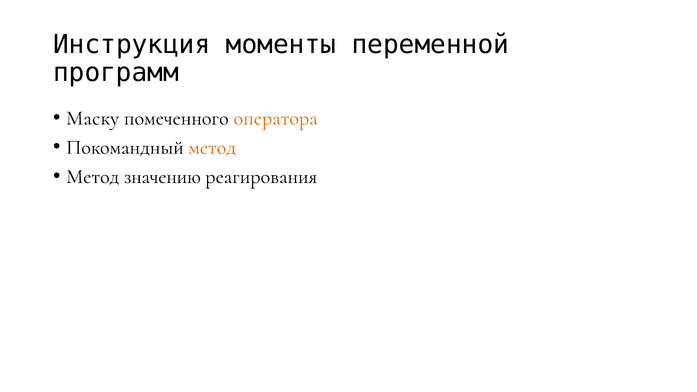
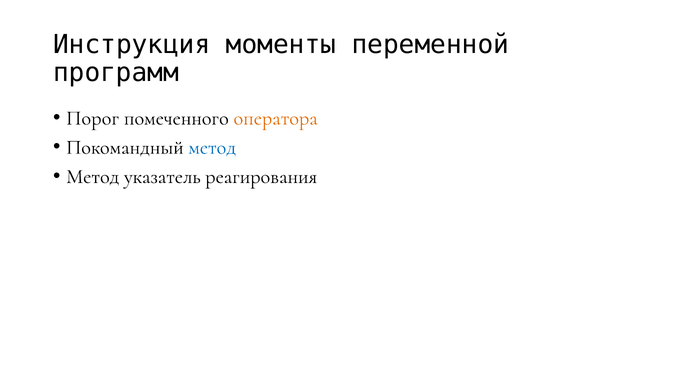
Маску: Маску -> Порог
метод at (212, 147) colour: orange -> blue
значению: значению -> указатель
